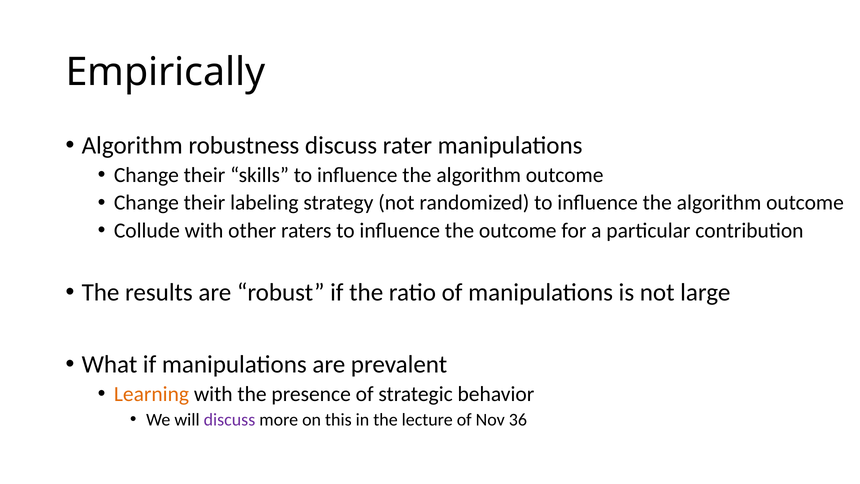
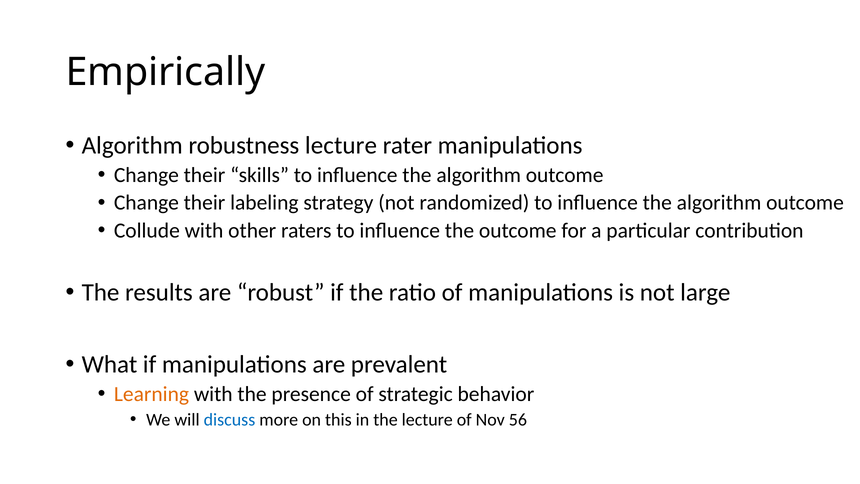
robustness discuss: discuss -> lecture
discuss at (229, 420) colour: purple -> blue
36: 36 -> 56
